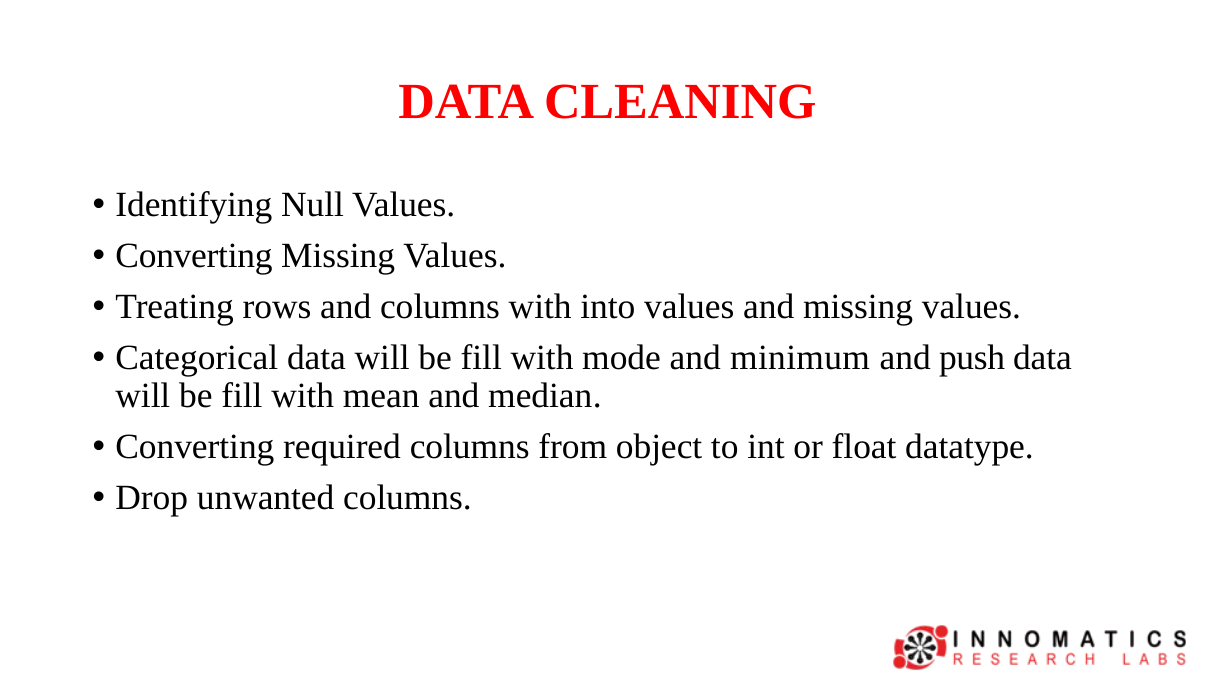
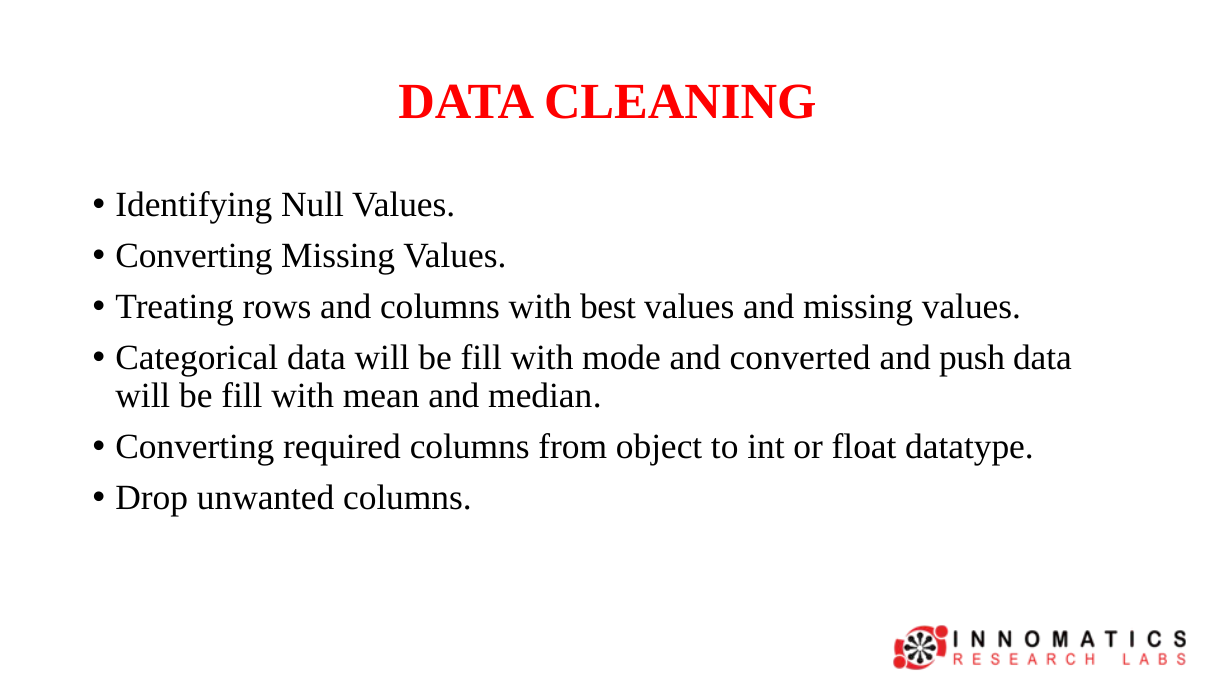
into: into -> best
minimum: minimum -> converted
